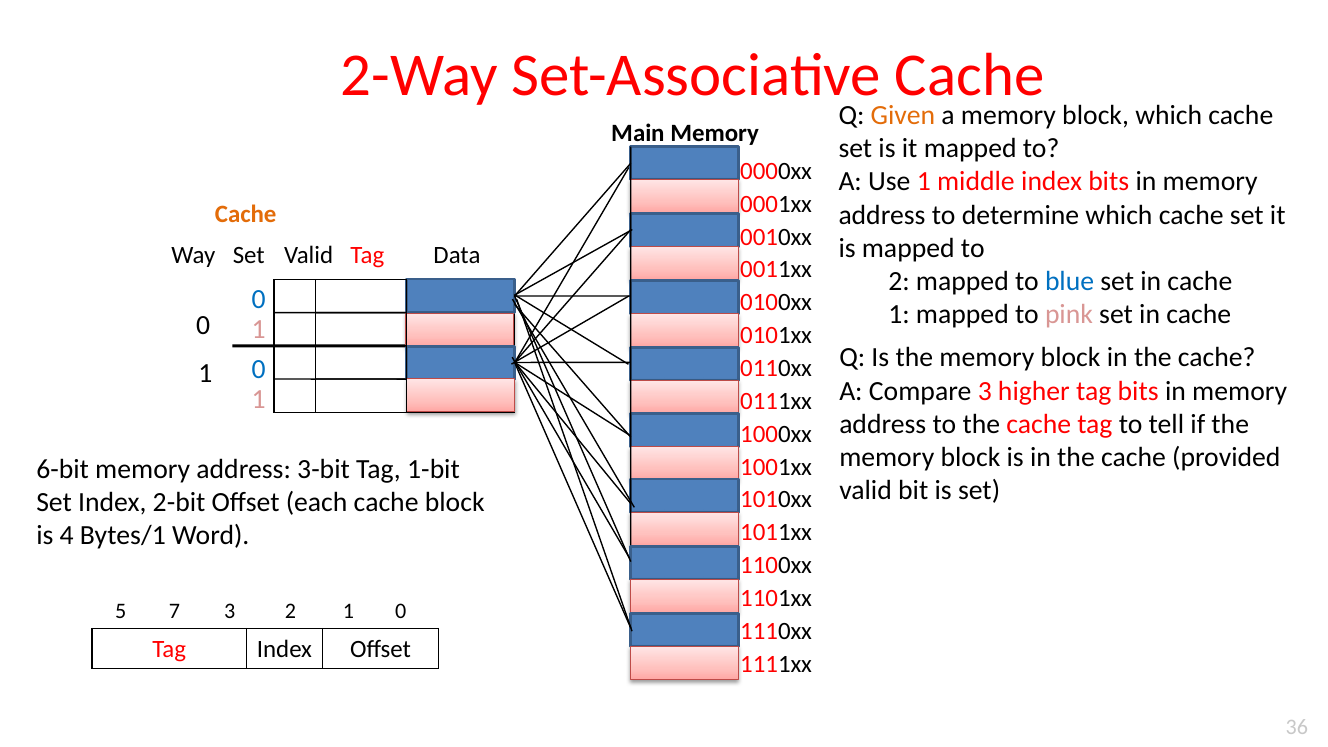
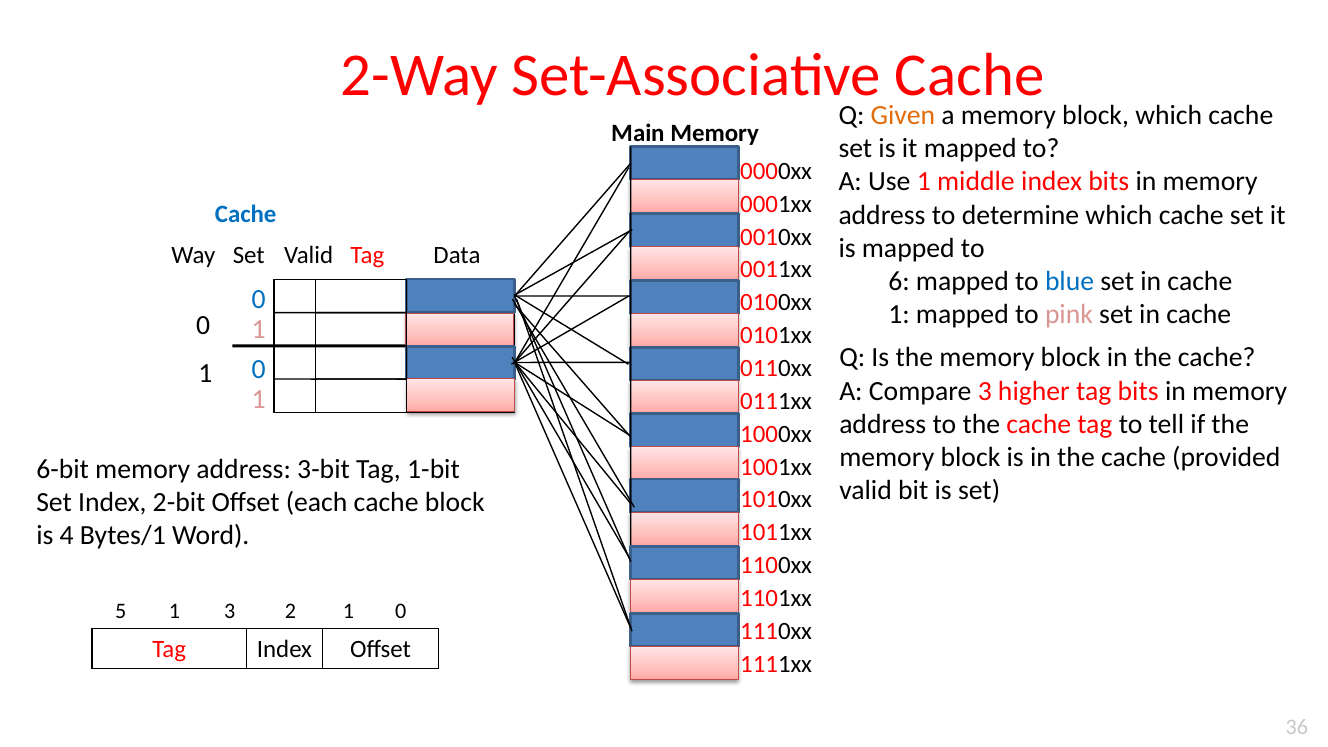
Cache at (246, 214) colour: orange -> blue
2 at (899, 281): 2 -> 6
5 7: 7 -> 1
